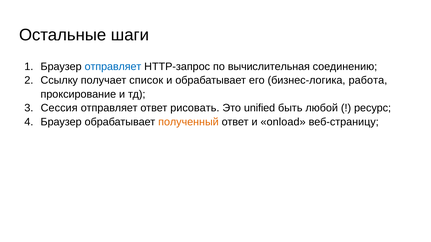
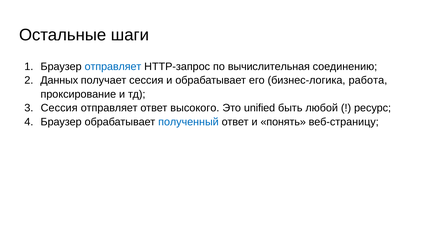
Ссылку: Ссылку -> Данных
получает список: список -> сессия
рисовать: рисовать -> высокого
полученный colour: orange -> blue
onload: onload -> понять
